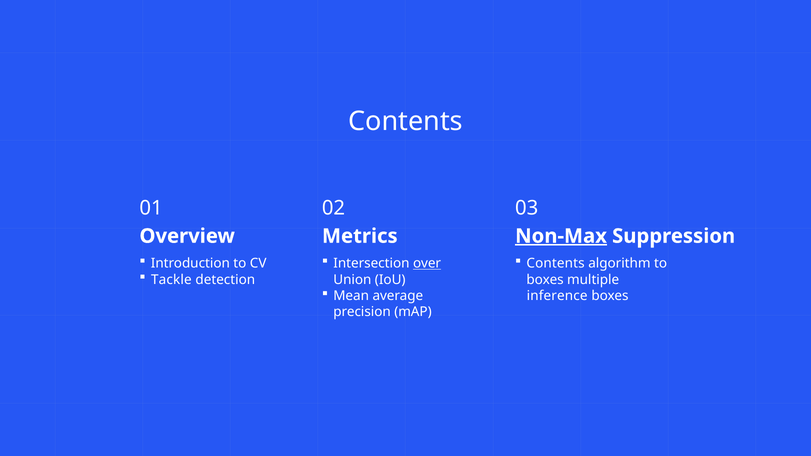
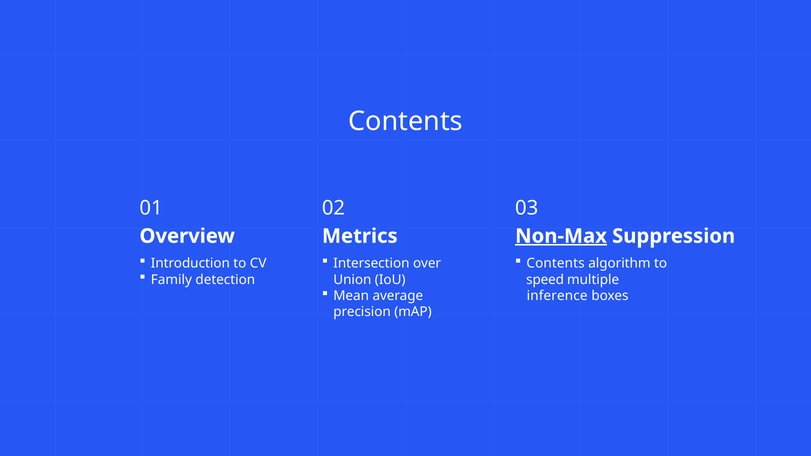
over underline: present -> none
Tackle: Tackle -> Family
boxes at (545, 280): boxes -> speed
